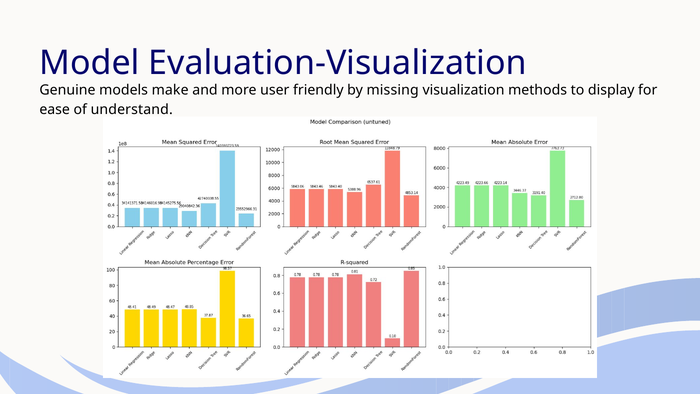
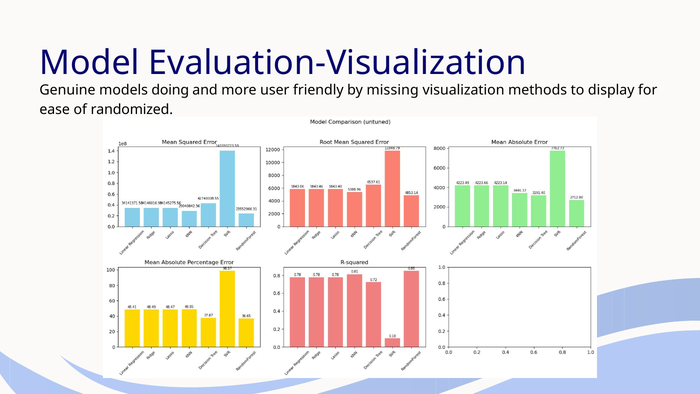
make: make -> doing
understand: understand -> randomized
